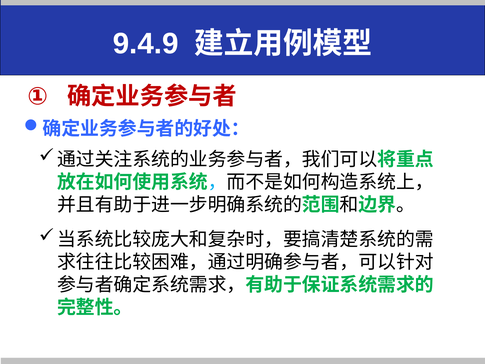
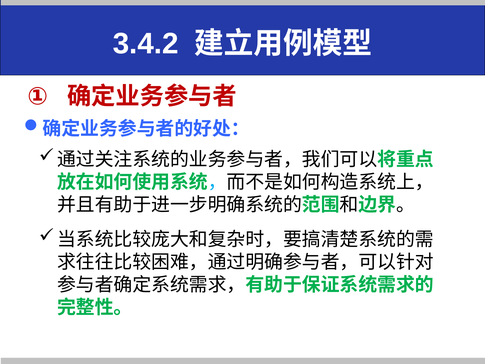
9.4.9: 9.4.9 -> 3.4.2
